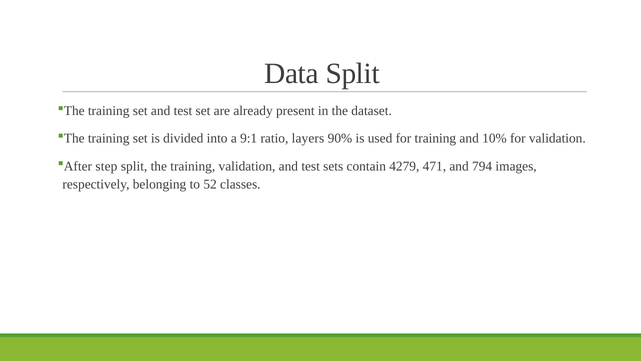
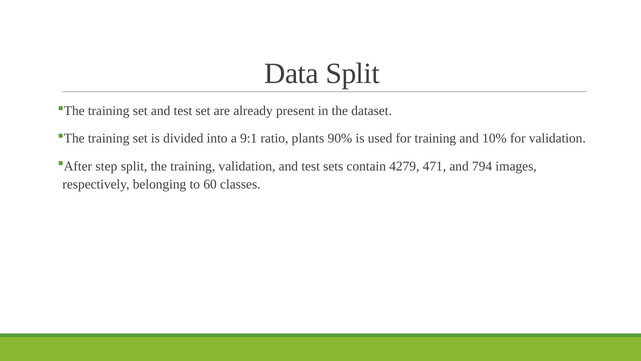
layers: layers -> plants
52: 52 -> 60
